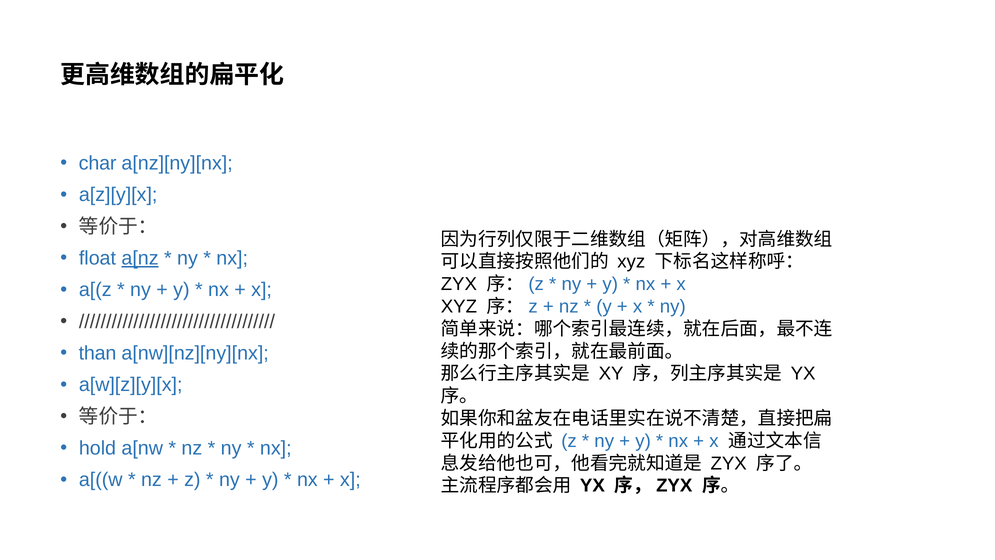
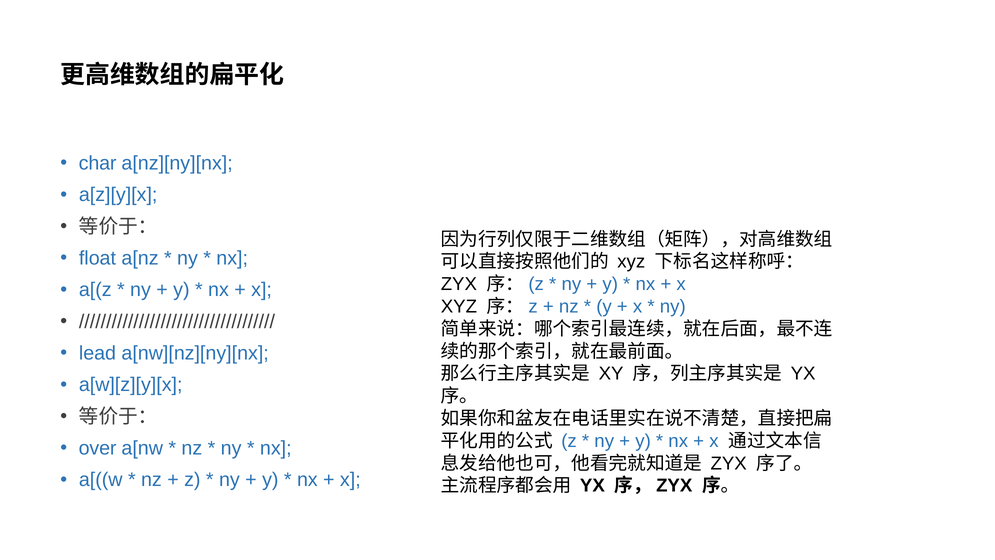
a[nz underline: present -> none
than: than -> lead
hold: hold -> over
